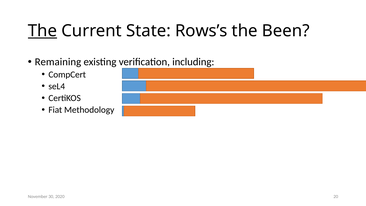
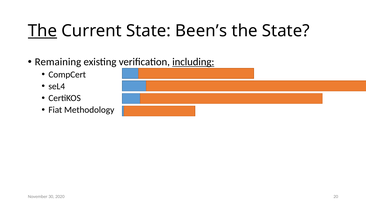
Rows’s: Rows’s -> Been’s
the Been: Been -> State
including underline: none -> present
